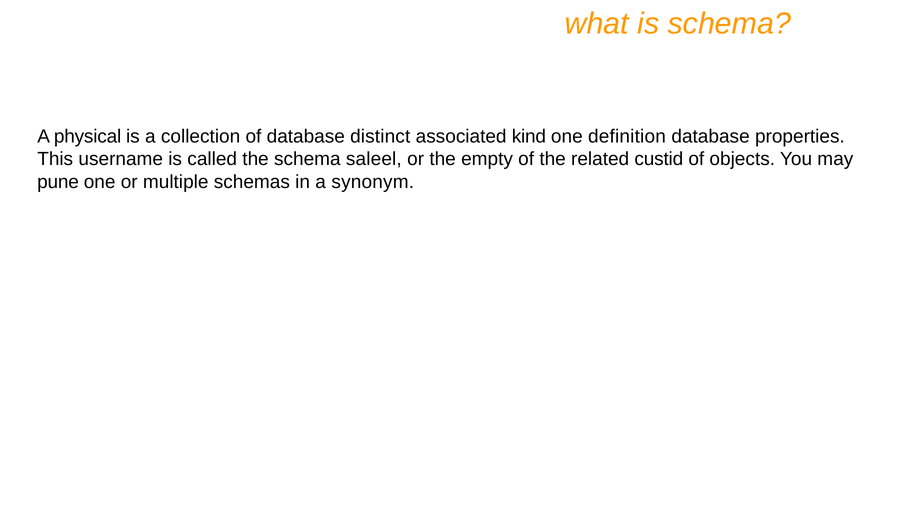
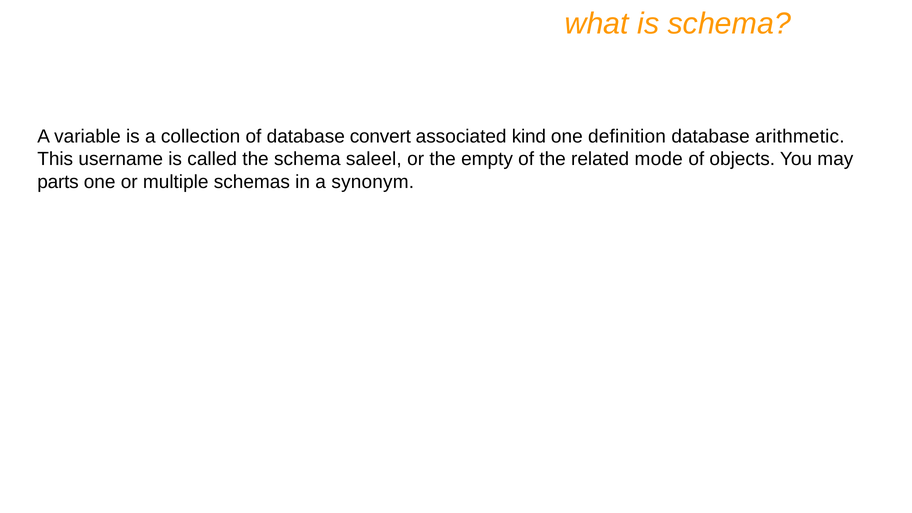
physical: physical -> variable
distinct: distinct -> convert
properties: properties -> arithmetic
custid: custid -> mode
pune: pune -> parts
